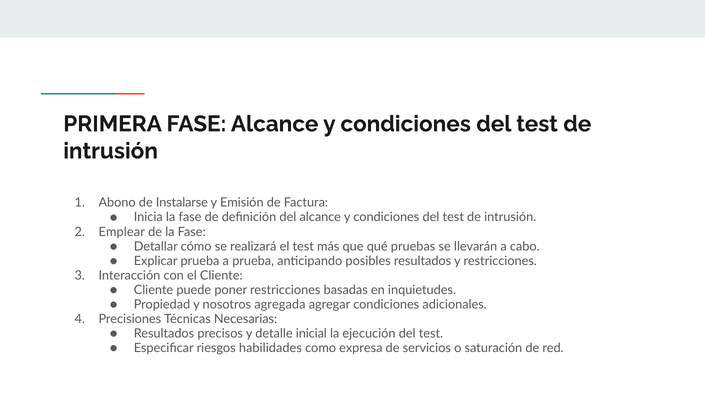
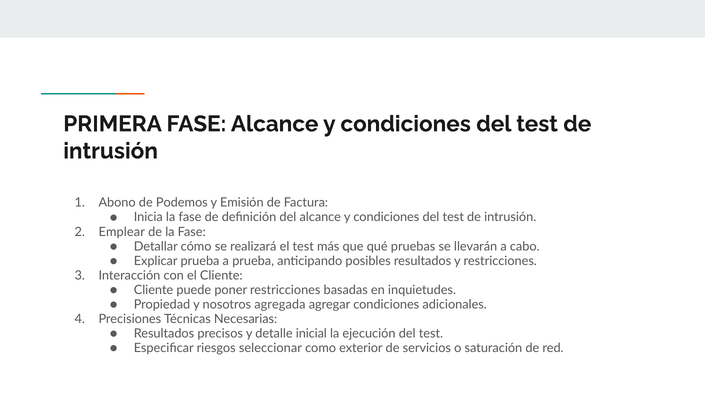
Instalarse: Instalarse -> Podemos
habilidades: habilidades -> seleccionar
expresa: expresa -> exterior
